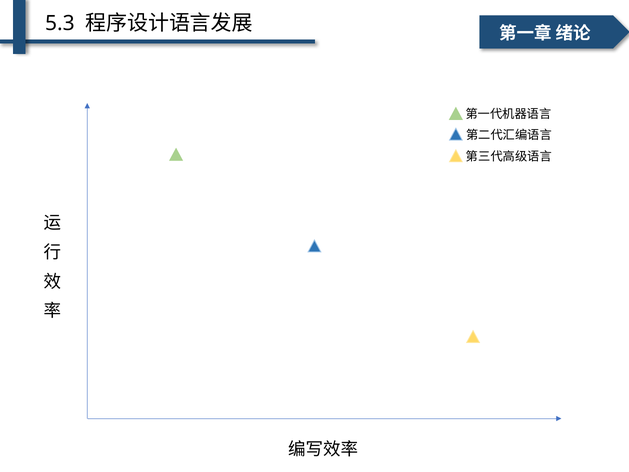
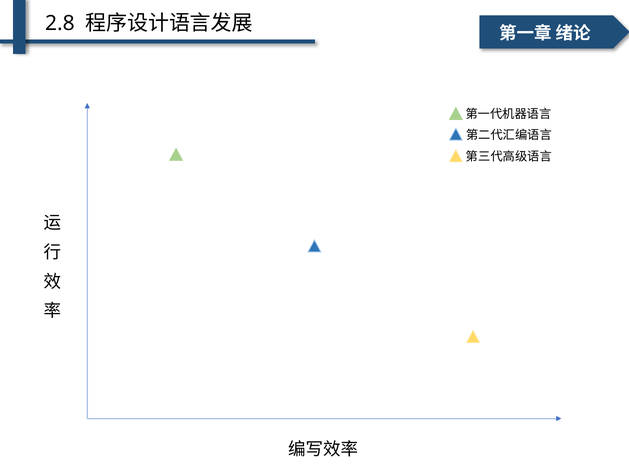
5.3: 5.3 -> 2.8
